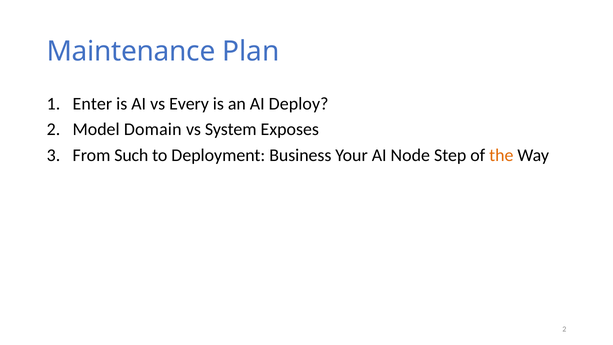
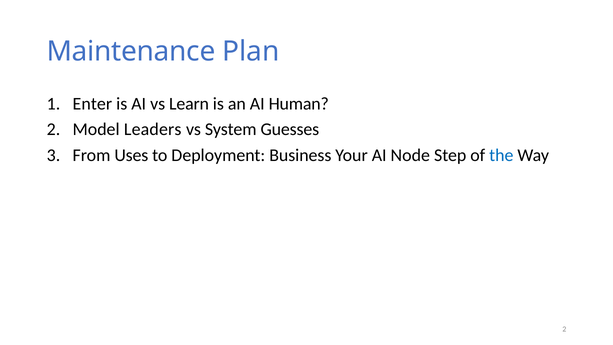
Every: Every -> Learn
Deploy: Deploy -> Human
Domain: Domain -> Leaders
Exposes: Exposes -> Guesses
Such: Such -> Uses
the colour: orange -> blue
